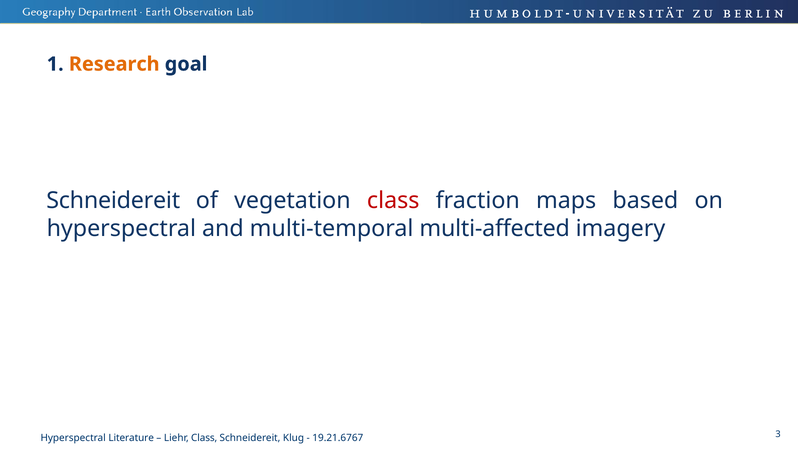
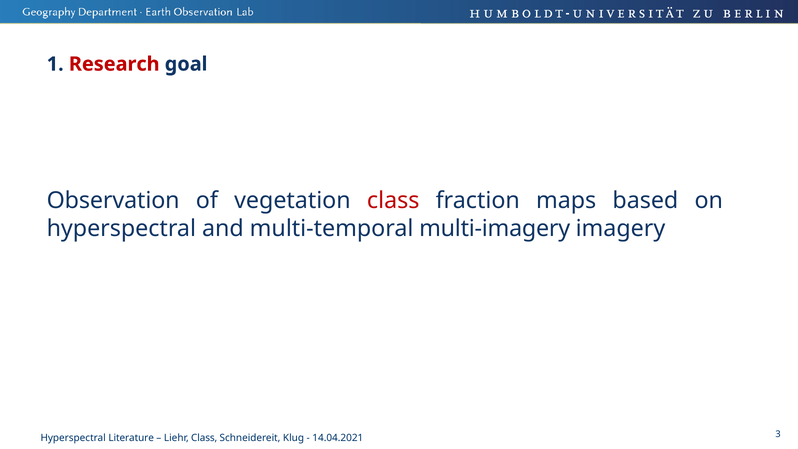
Research colour: orange -> red
Schneidereit at (113, 201): Schneidereit -> Observation
multi-affected: multi-affected -> multi-imagery
19.21.6767: 19.21.6767 -> 14.04.2021
